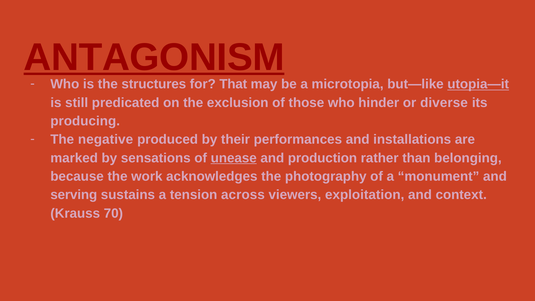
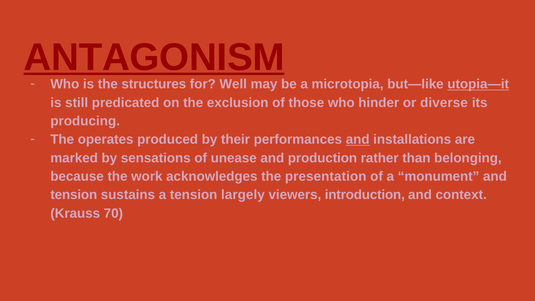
That: That -> Well
negative: negative -> operates
and at (358, 139) underline: none -> present
unease underline: present -> none
photography: photography -> presentation
serving at (74, 195): serving -> tension
across: across -> largely
exploitation: exploitation -> introduction
